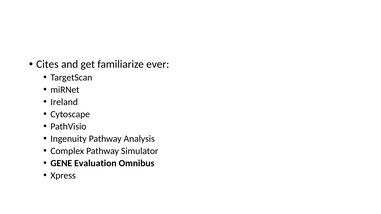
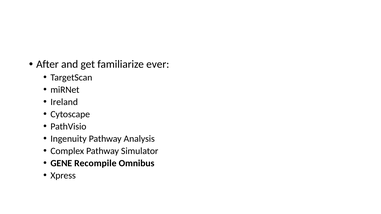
Cites: Cites -> After
Evaluation: Evaluation -> Recompile
